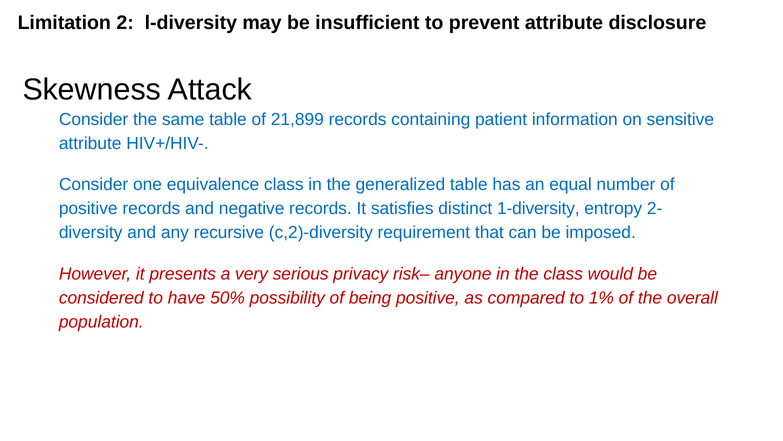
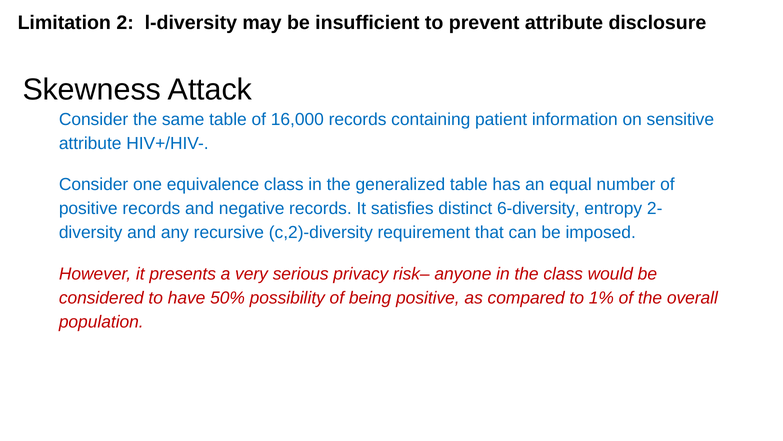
21,899: 21,899 -> 16,000
1-diversity: 1-diversity -> 6-diversity
